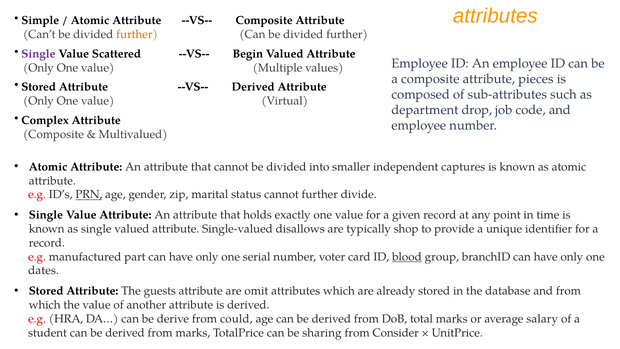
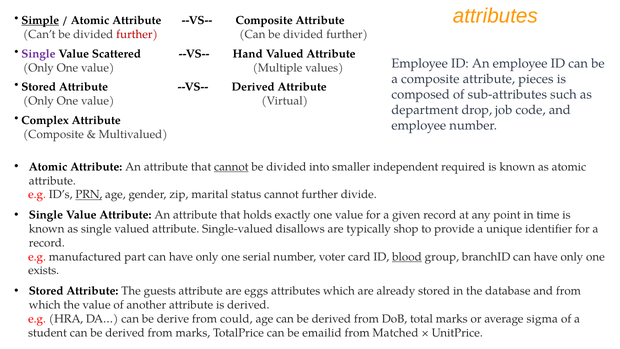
Simple underline: none -> present
further at (137, 34) colour: orange -> red
Begin: Begin -> Hand
cannot at (231, 167) underline: none -> present
captures: captures -> required
dates: dates -> exists
omit: omit -> eggs
salary: salary -> sigma
sharing: sharing -> emailid
Consider: Consider -> Matched
